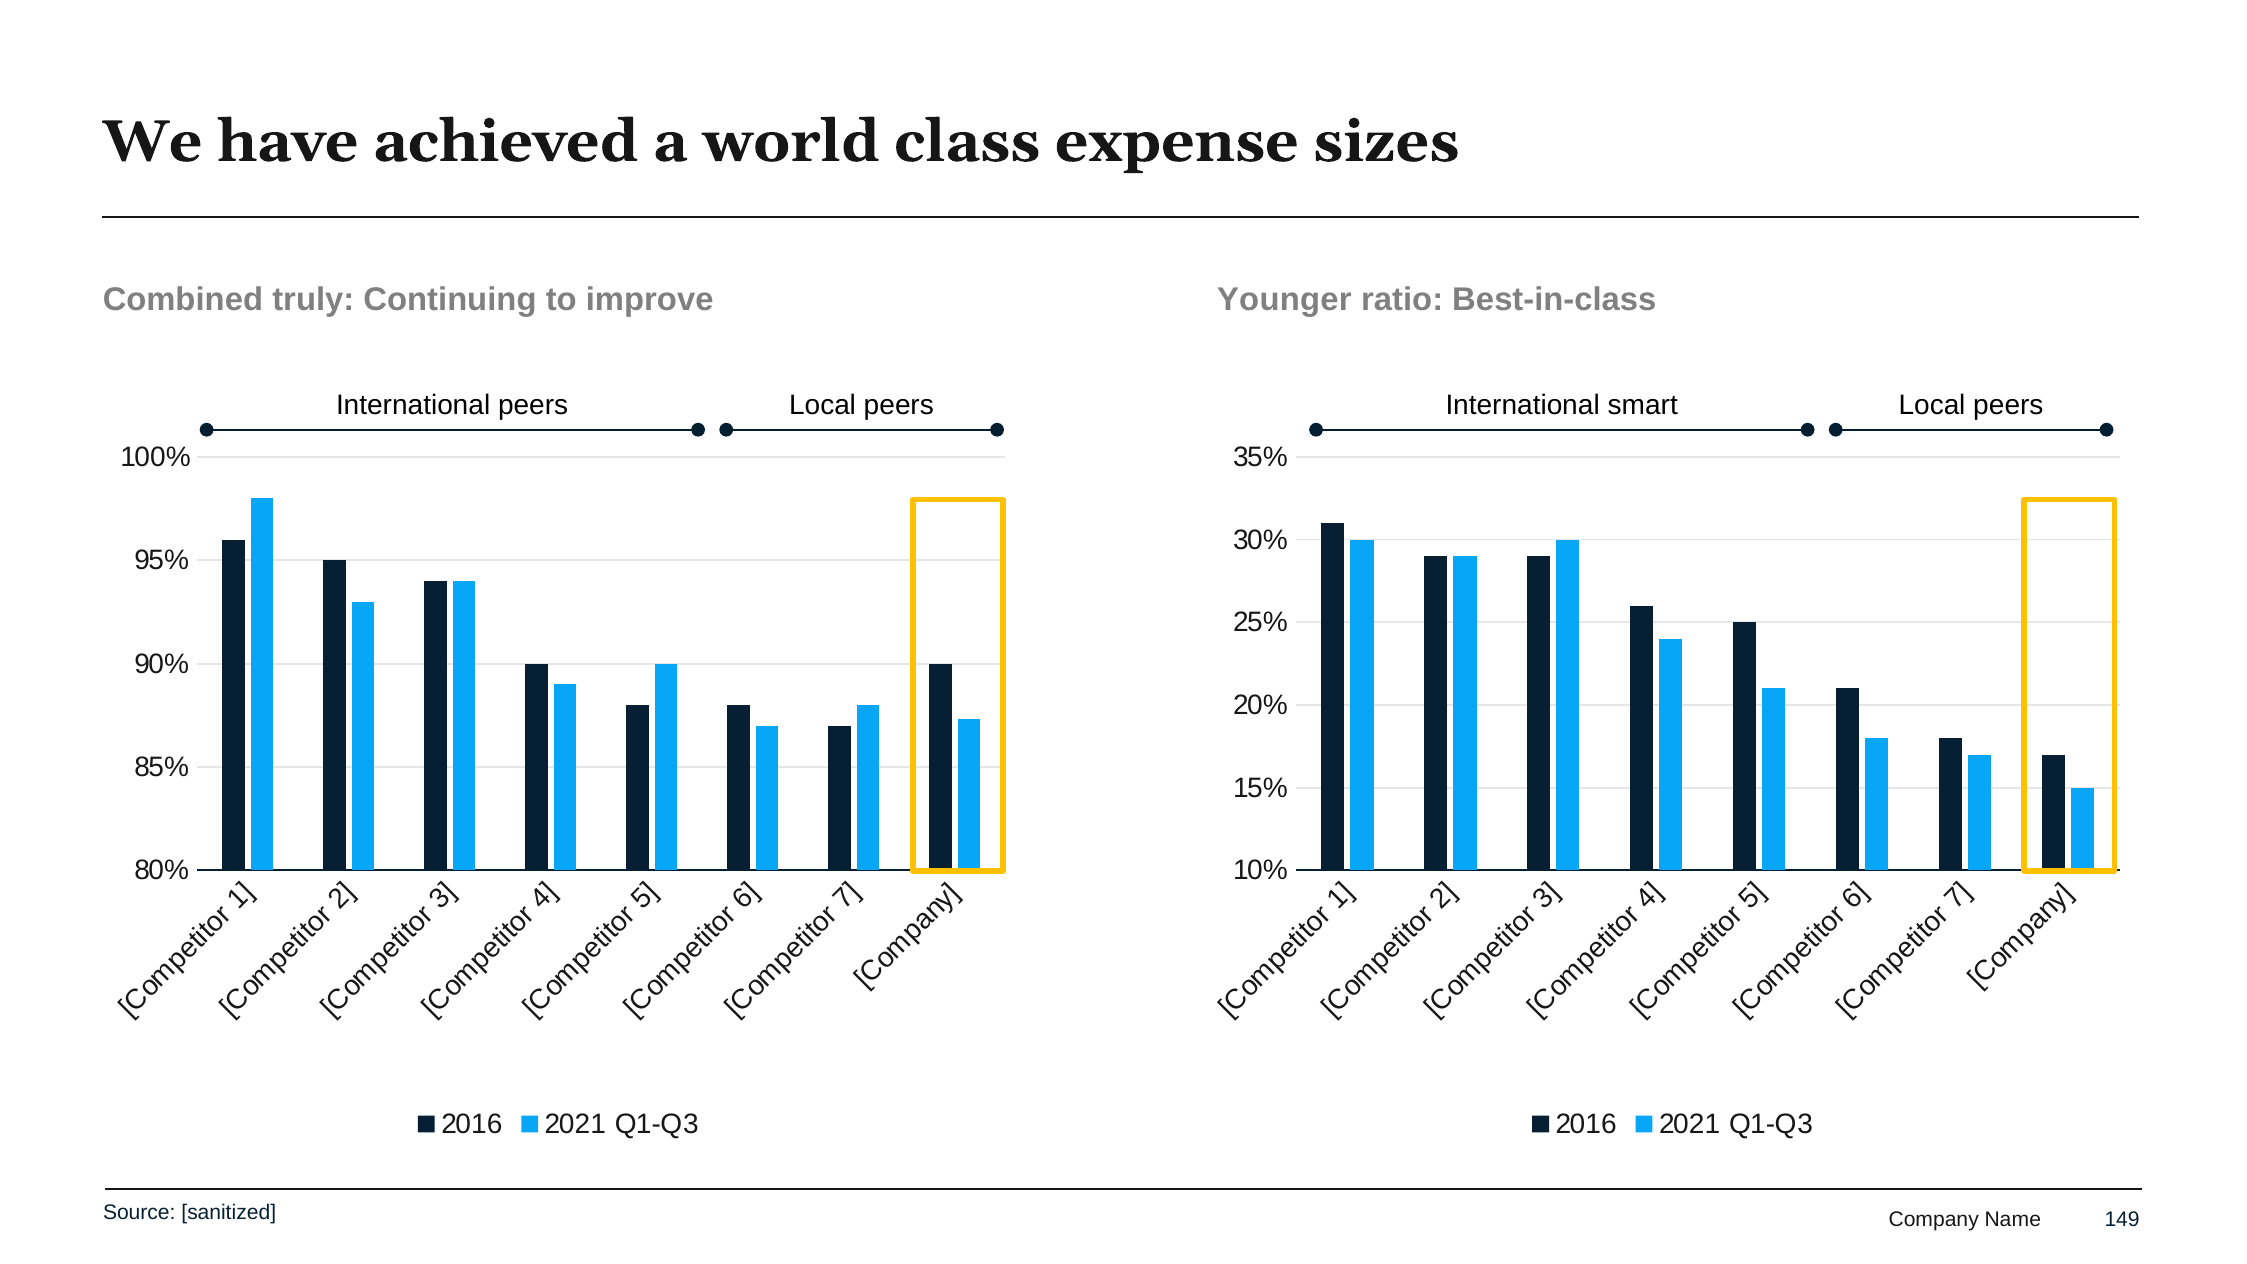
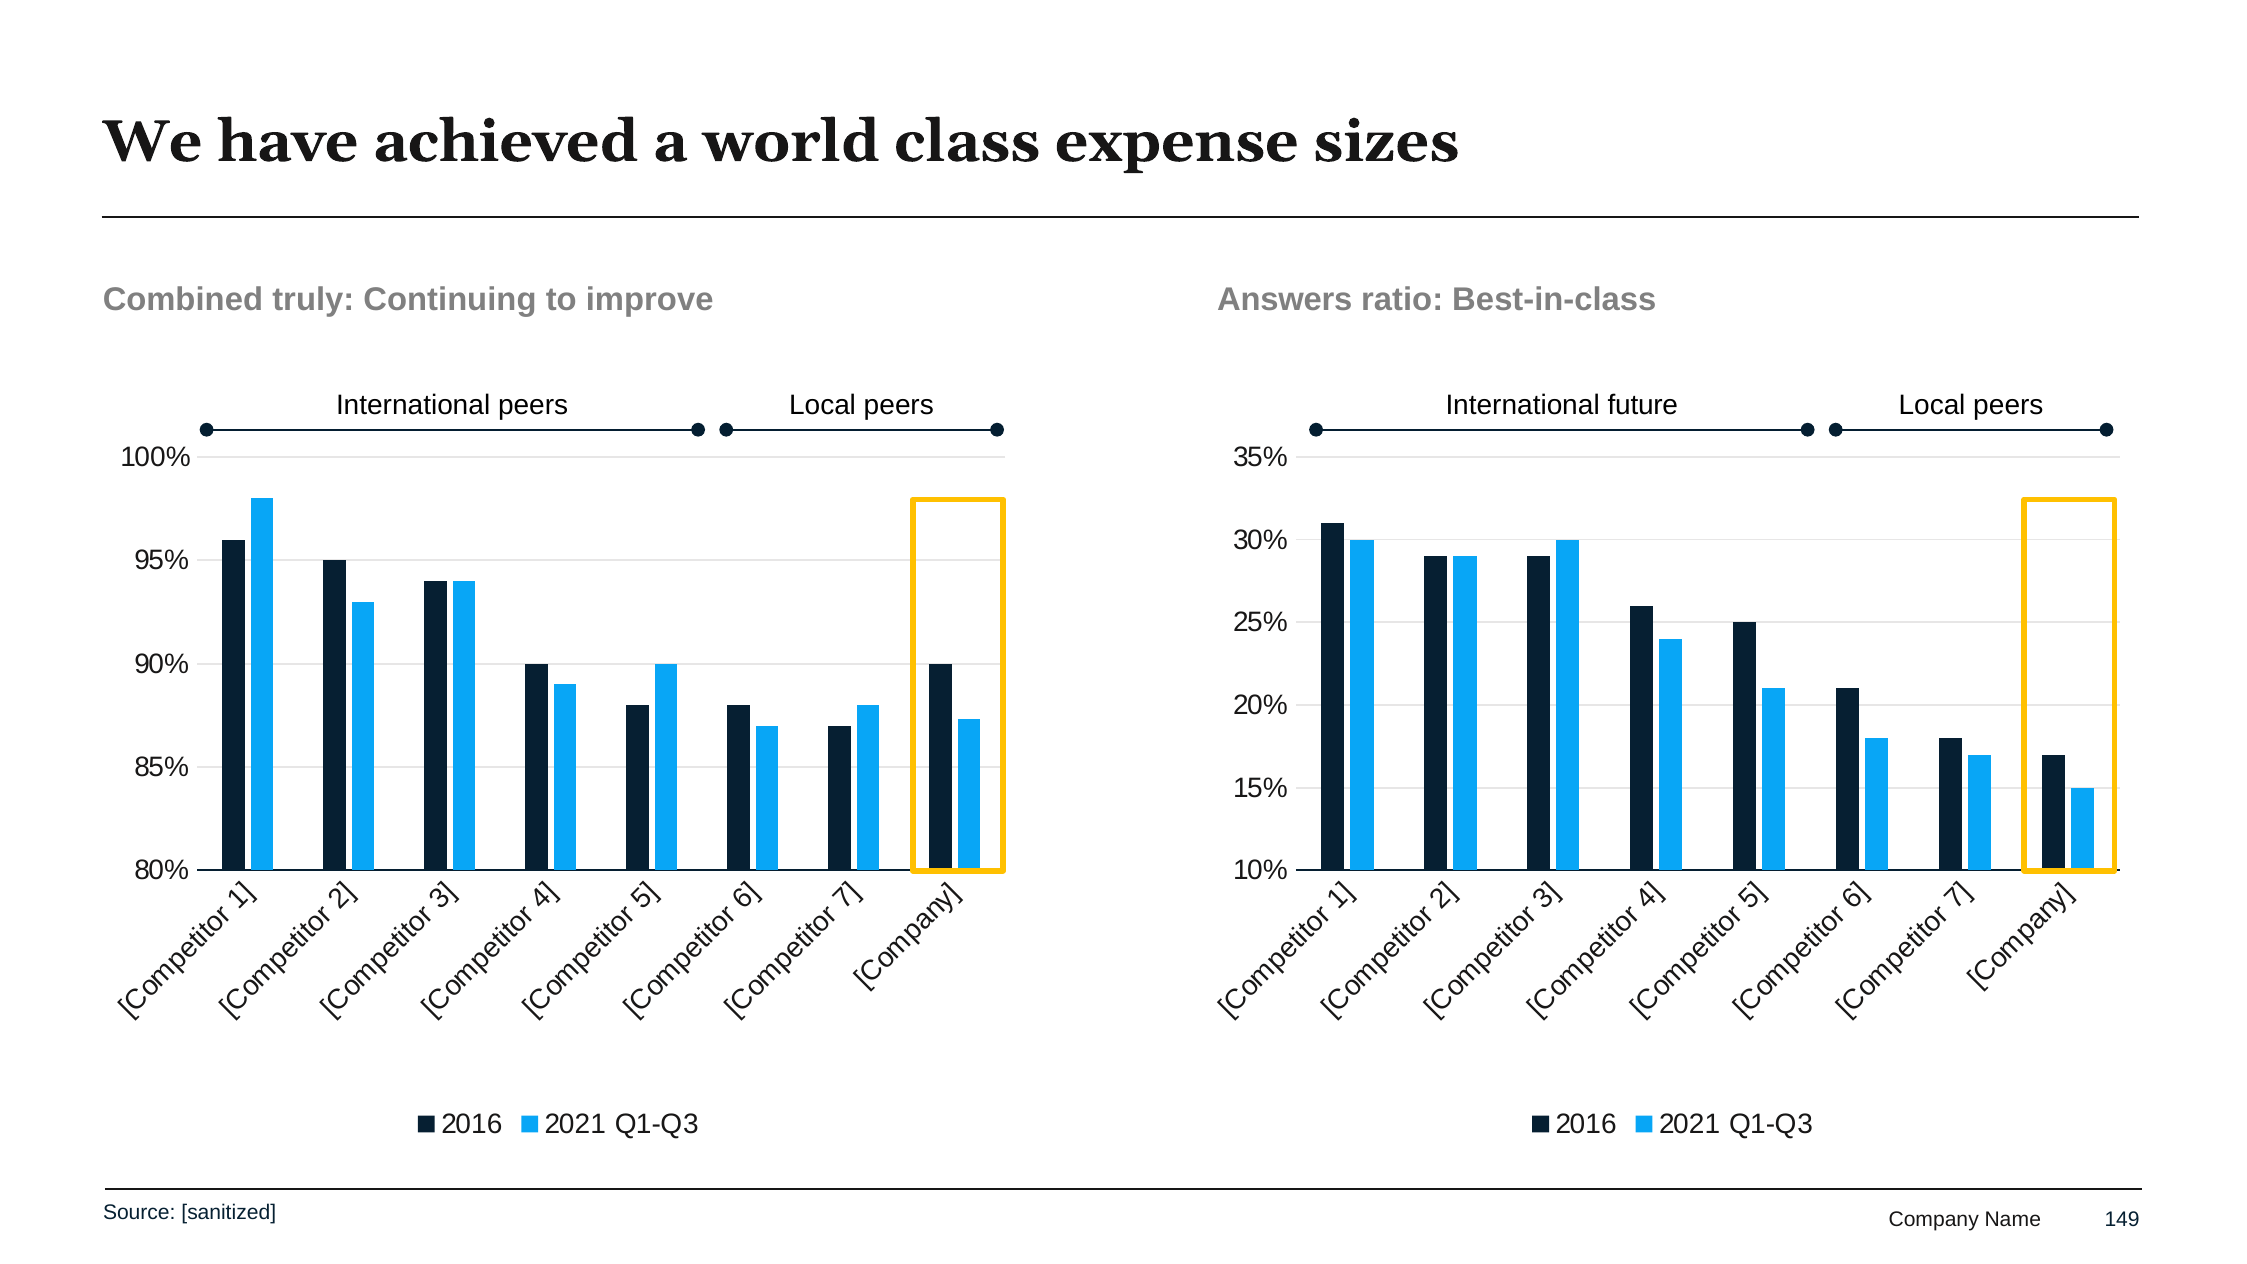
Younger: Younger -> Answers
smart: smart -> future
